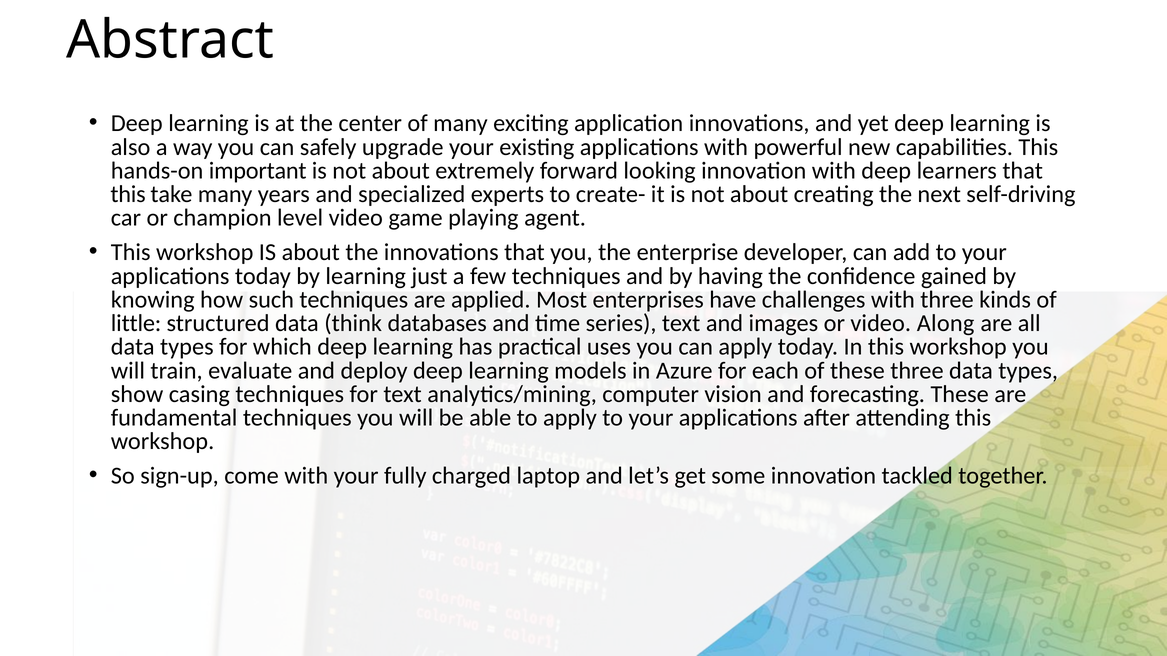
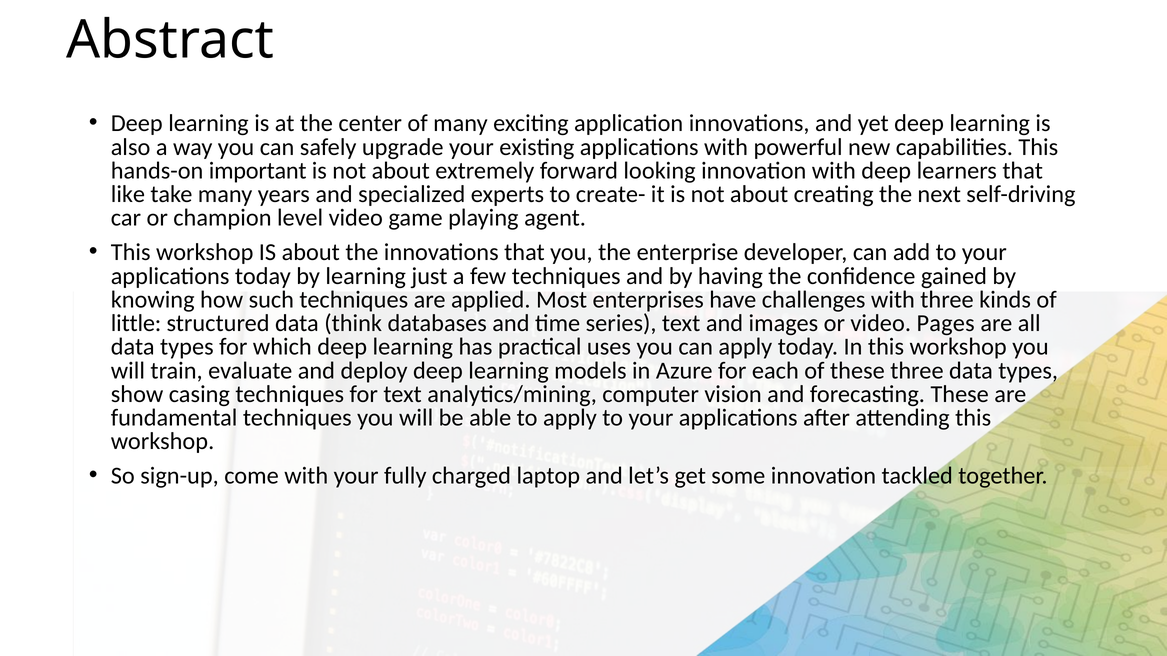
this at (128, 194): this -> like
Along: Along -> Pages
